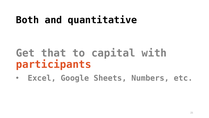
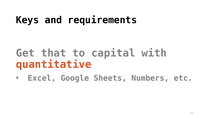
Both: Both -> Keys
quantitative: quantitative -> requirements
participants: participants -> quantitative
